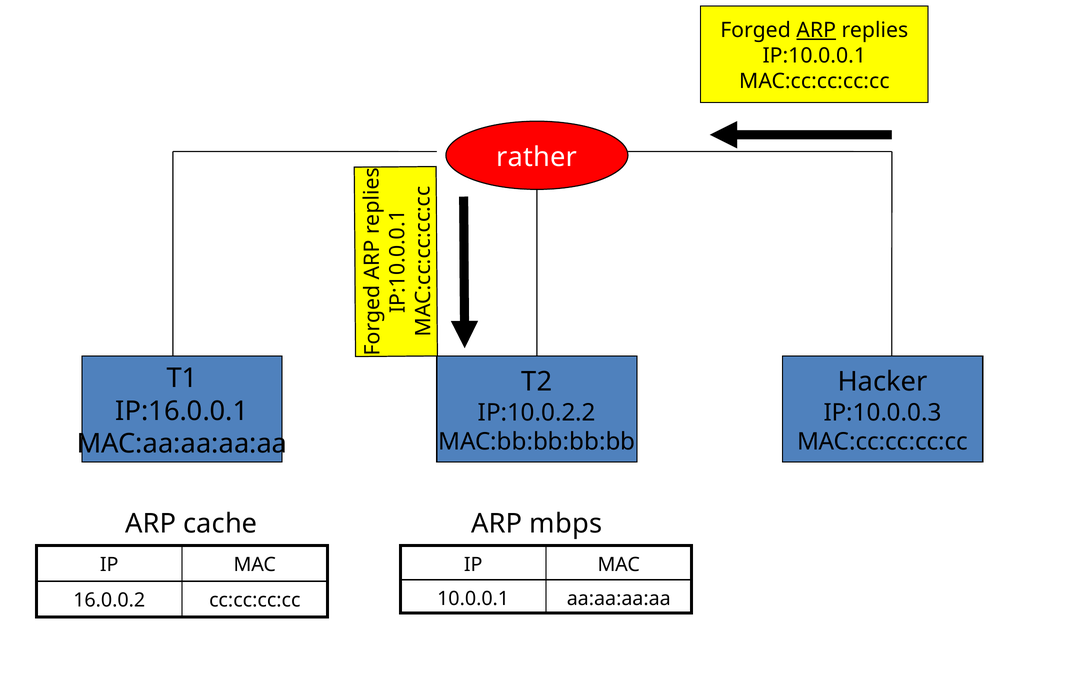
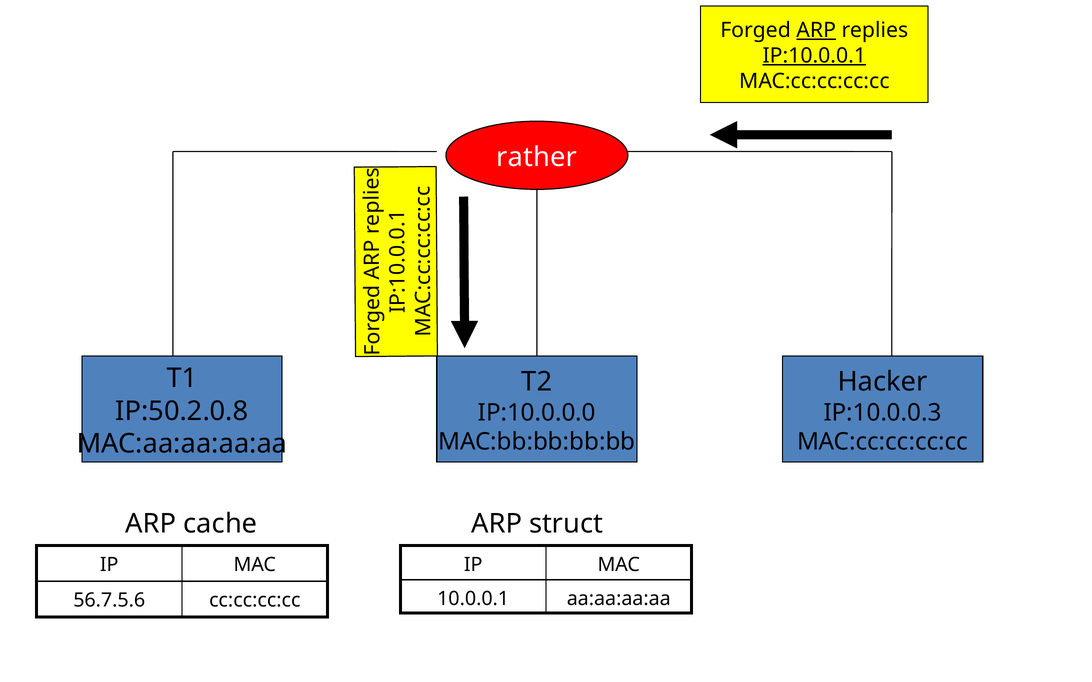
IP:10.0.0.1 underline: none -> present
IP:16.0.0.1: IP:16.0.0.1 -> IP:50.2.0.8
IP:10.0.2.2: IP:10.0.2.2 -> IP:10.0.0.0
mbps: mbps -> struct
16.0.0.2: 16.0.0.2 -> 56.7.5.6
